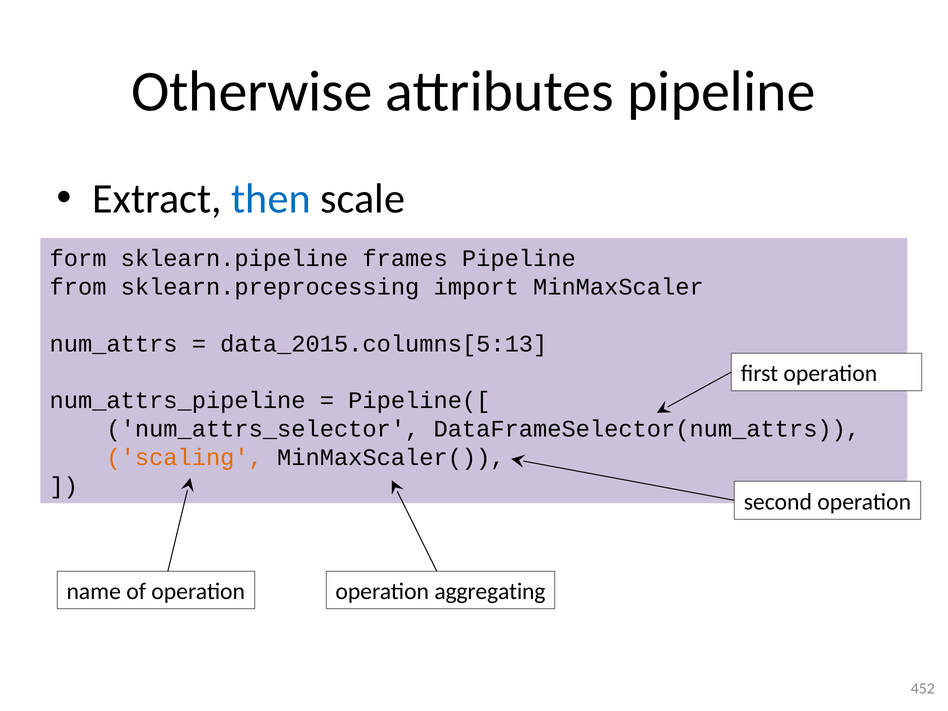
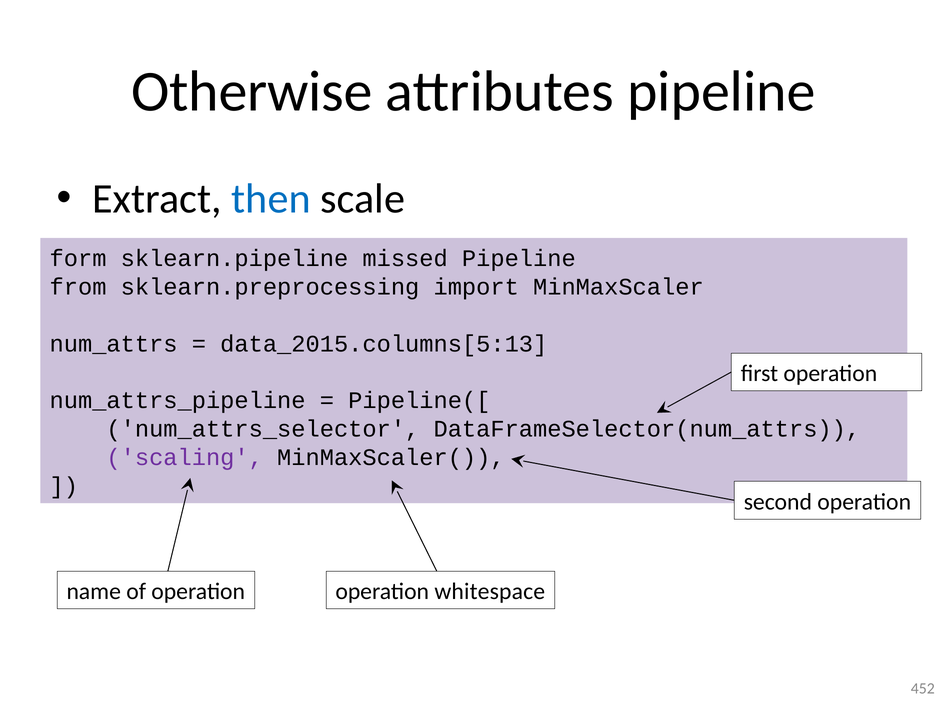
frames: frames -> missed
scaling colour: orange -> purple
aggregating: aggregating -> whitespace
